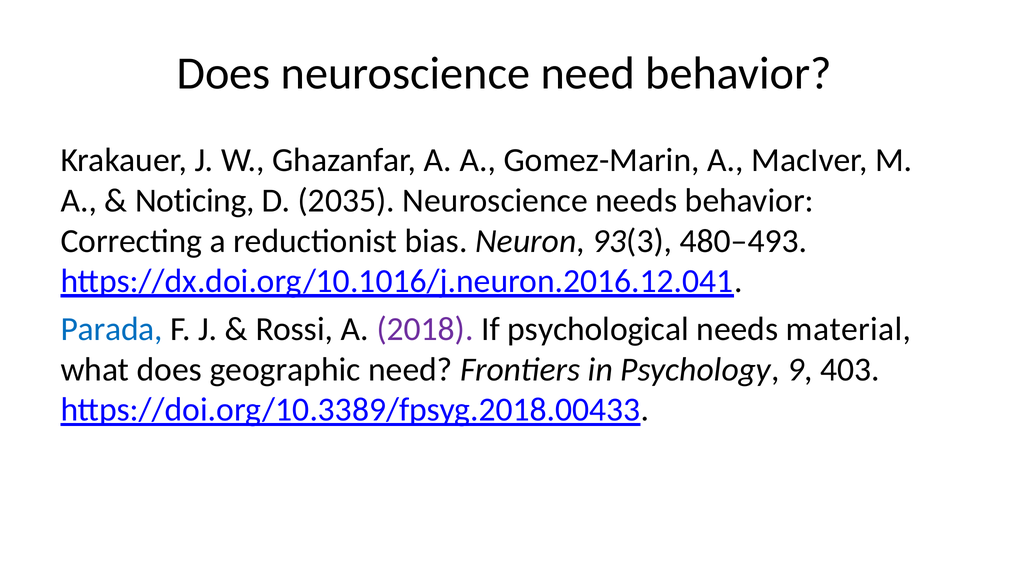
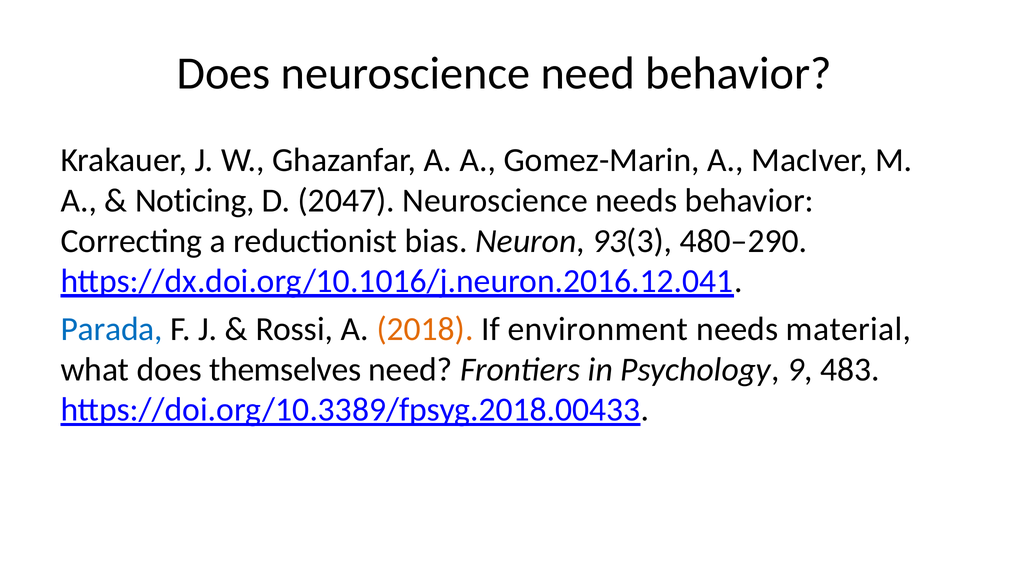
2035: 2035 -> 2047
480–493: 480–493 -> 480–290
2018 colour: purple -> orange
psychological: psychological -> environment
geographic: geographic -> themselves
403: 403 -> 483
